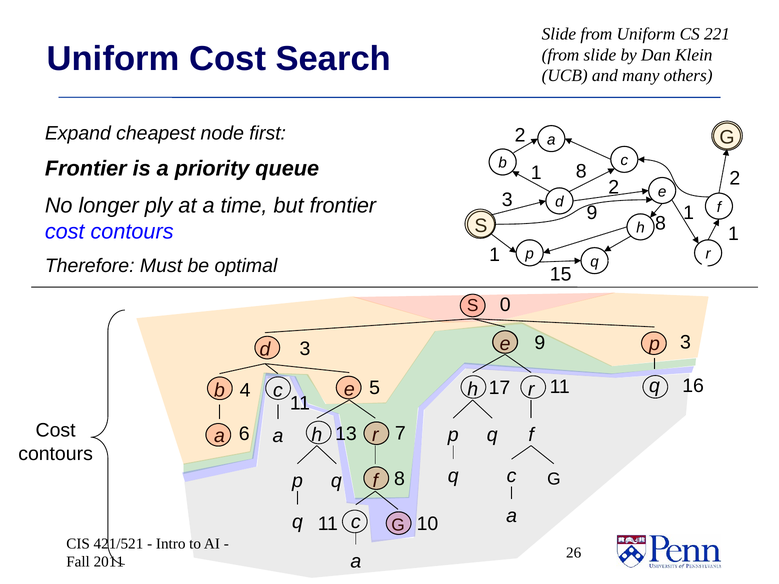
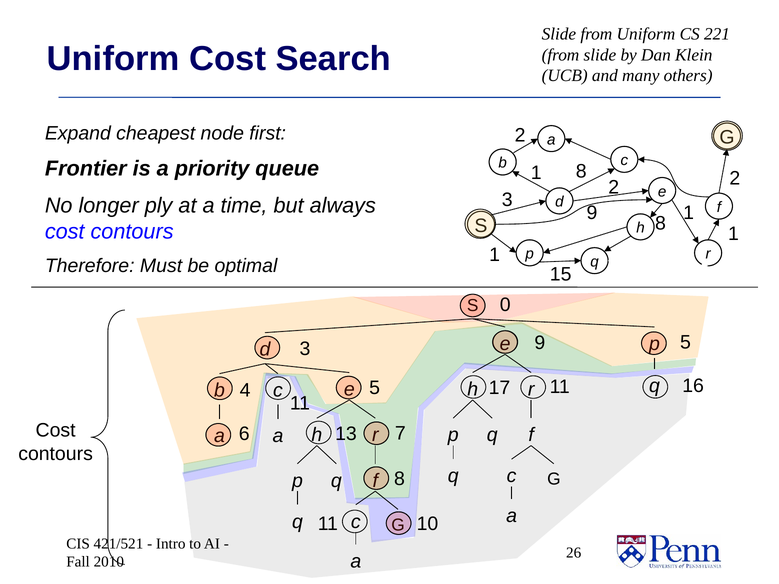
but frontier: frontier -> always
9 3: 3 -> 5
2011: 2011 -> 2010
